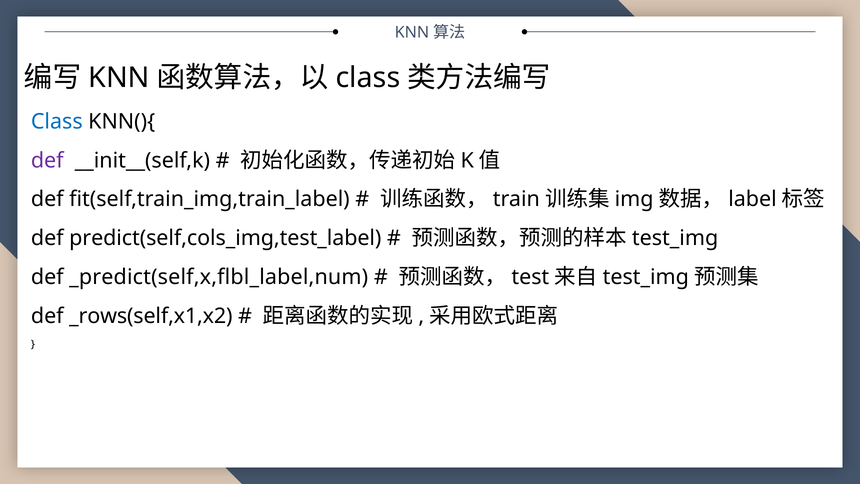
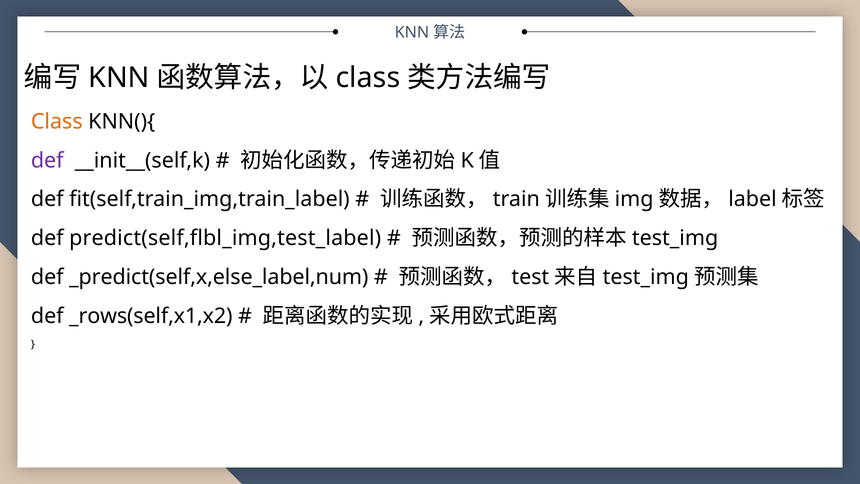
Class at (57, 121) colour: blue -> orange
predict(self,cols_img,test_label: predict(self,cols_img,test_label -> predict(self,flbl_img,test_label
_predict(self,x,flbl_label,num: _predict(self,x,flbl_label,num -> _predict(self,x,else_label,num
